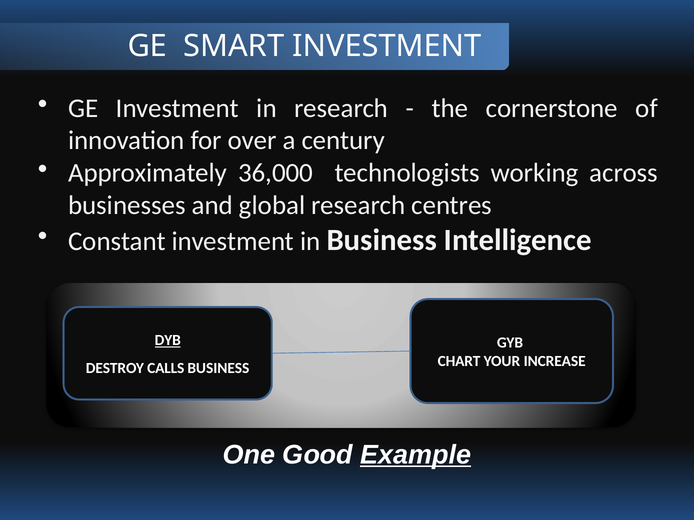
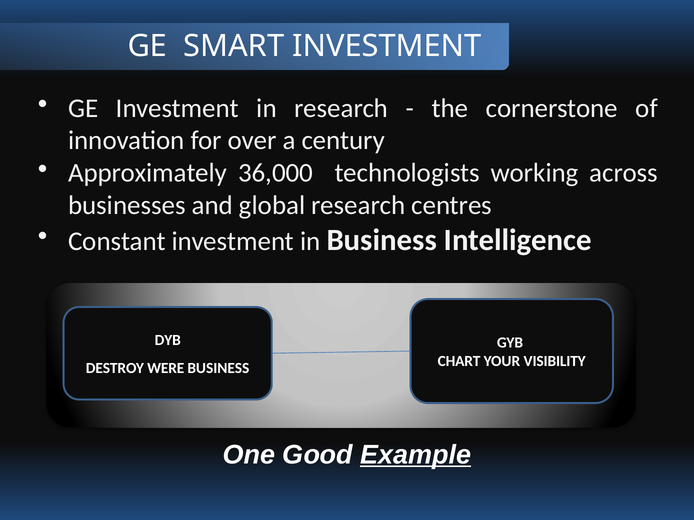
DYB underline: present -> none
INCREASE: INCREASE -> VISIBILITY
CALLS: CALLS -> WERE
